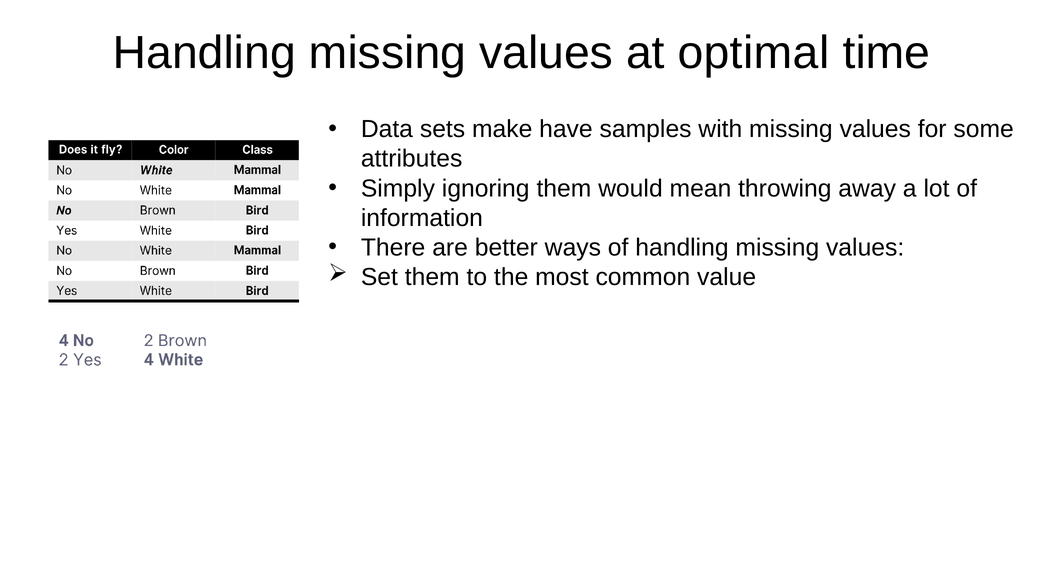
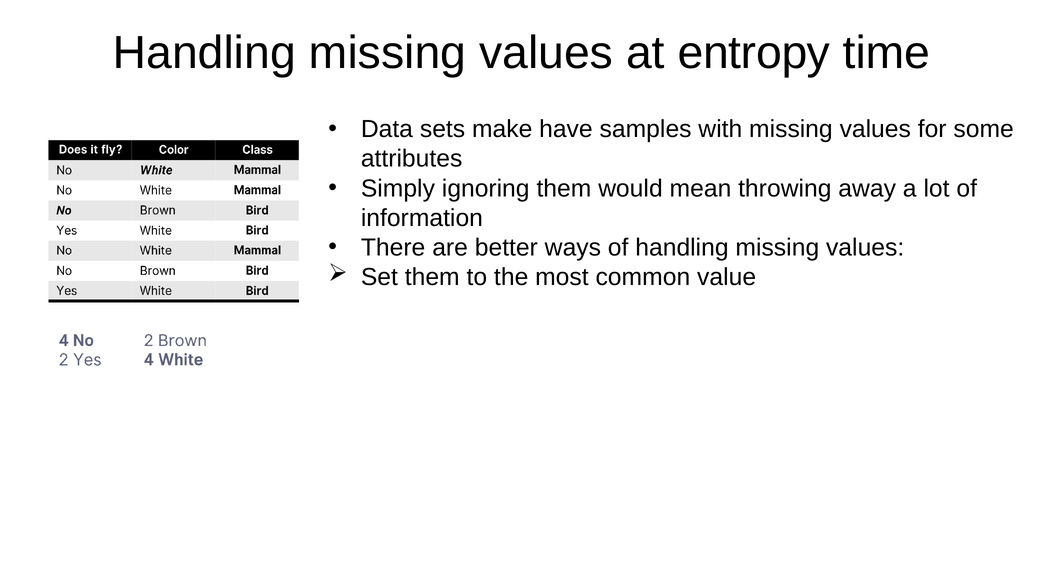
optimal: optimal -> entropy
